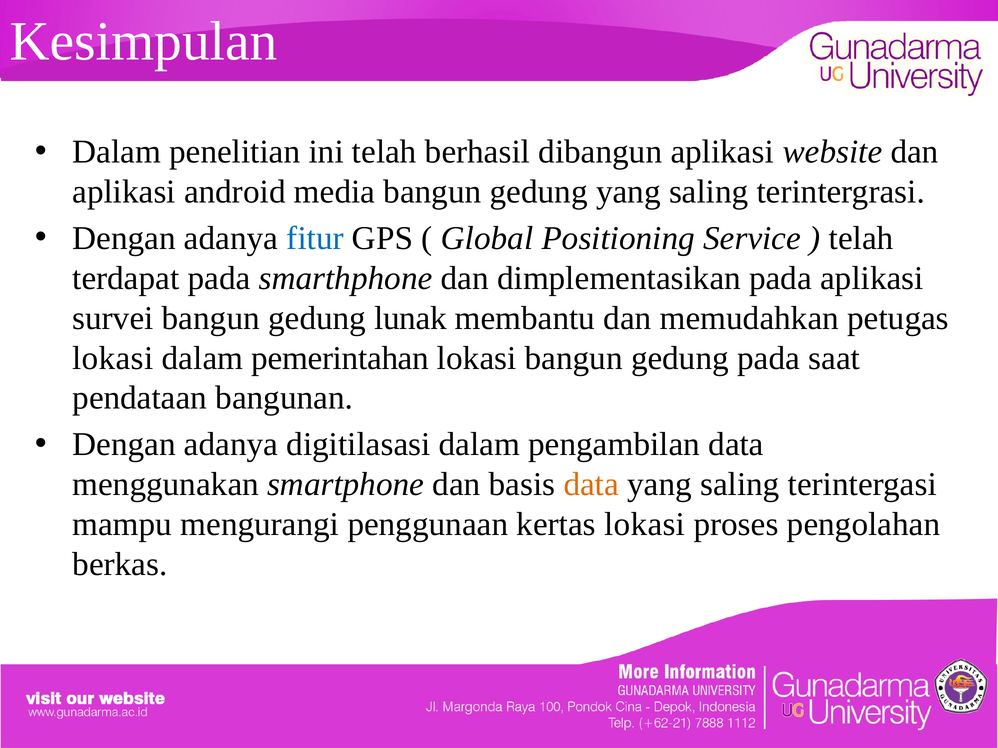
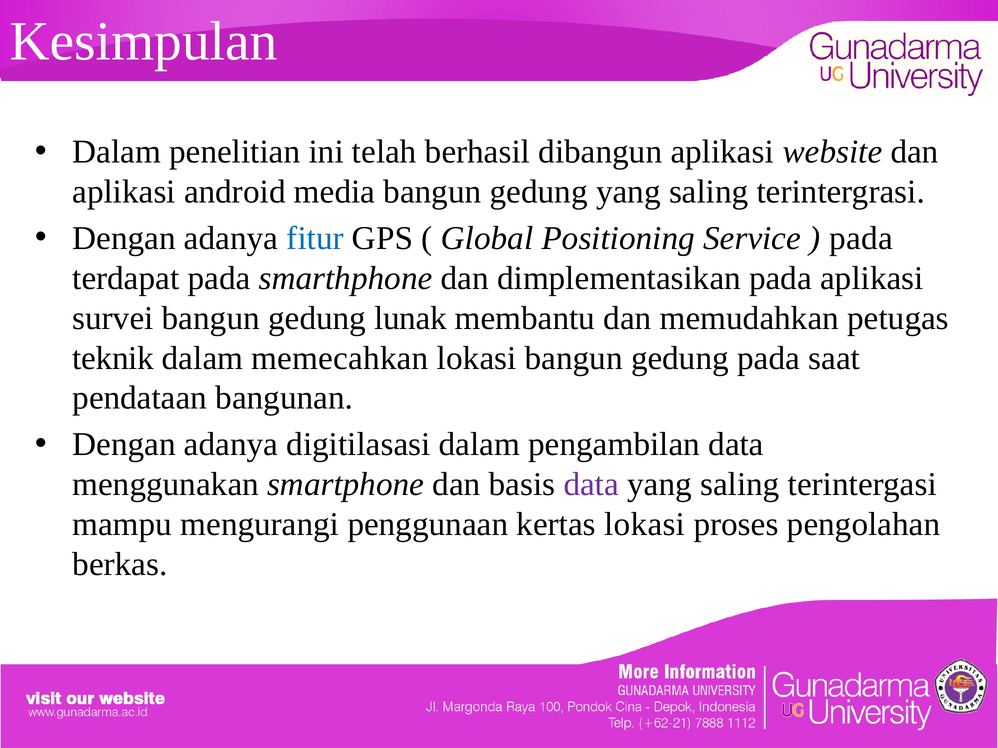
telah at (861, 239): telah -> pada
lokasi at (113, 358): lokasi -> teknik
pemerintahan: pemerintahan -> memecahkan
data at (591, 485) colour: orange -> purple
